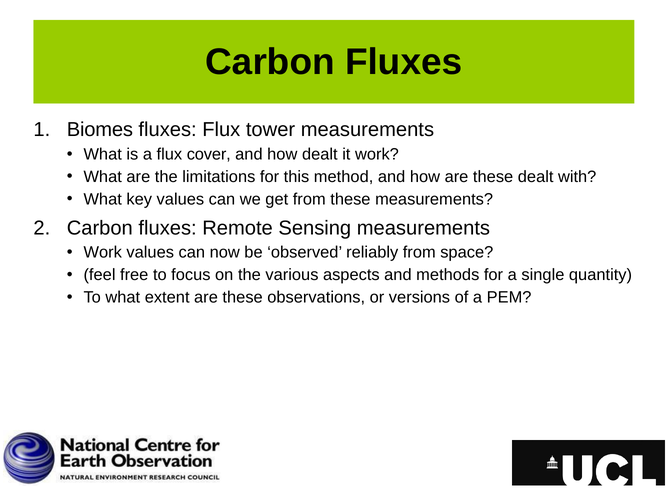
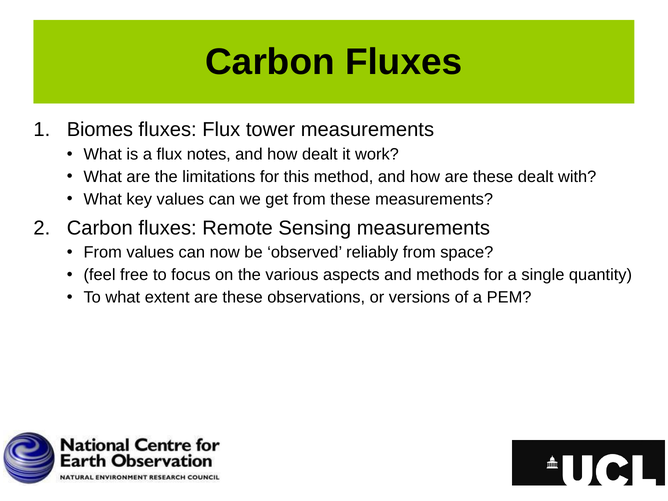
cover: cover -> notes
Work at (103, 253): Work -> From
